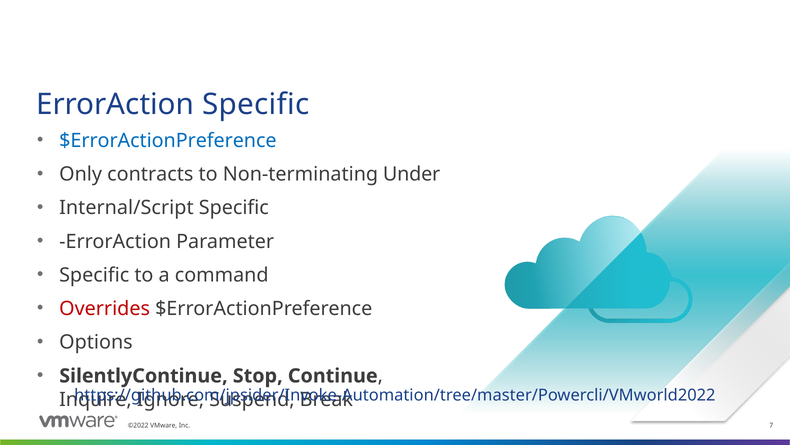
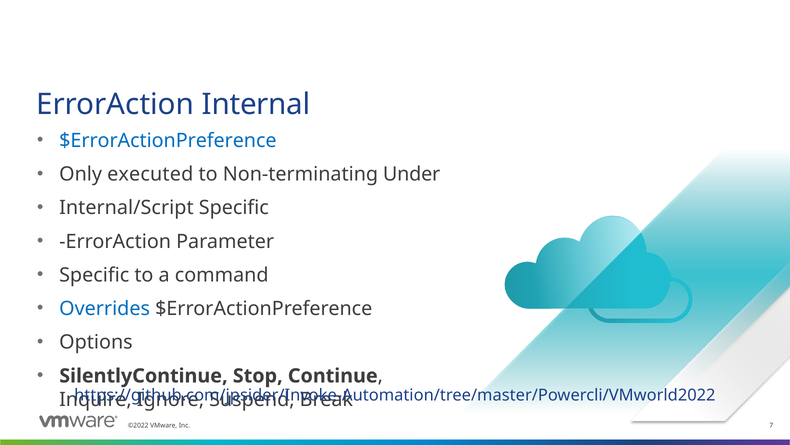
ErrorAction Specific: Specific -> Internal
contracts: contracts -> executed
Overrides colour: red -> blue
